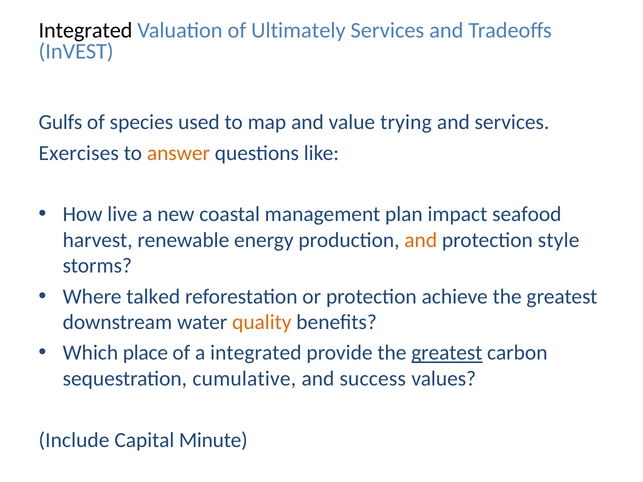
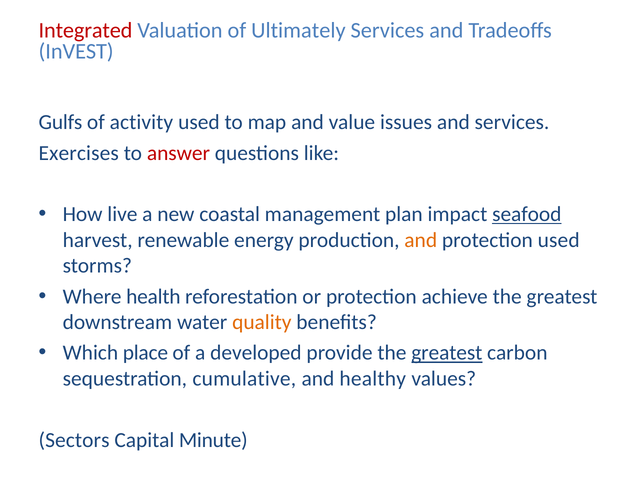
Integrated at (86, 30) colour: black -> red
species: species -> activity
trying: trying -> issues
answer colour: orange -> red
seafood underline: none -> present
protection style: style -> used
talked: talked -> health
a integrated: integrated -> developed
success: success -> healthy
Include: Include -> Sectors
